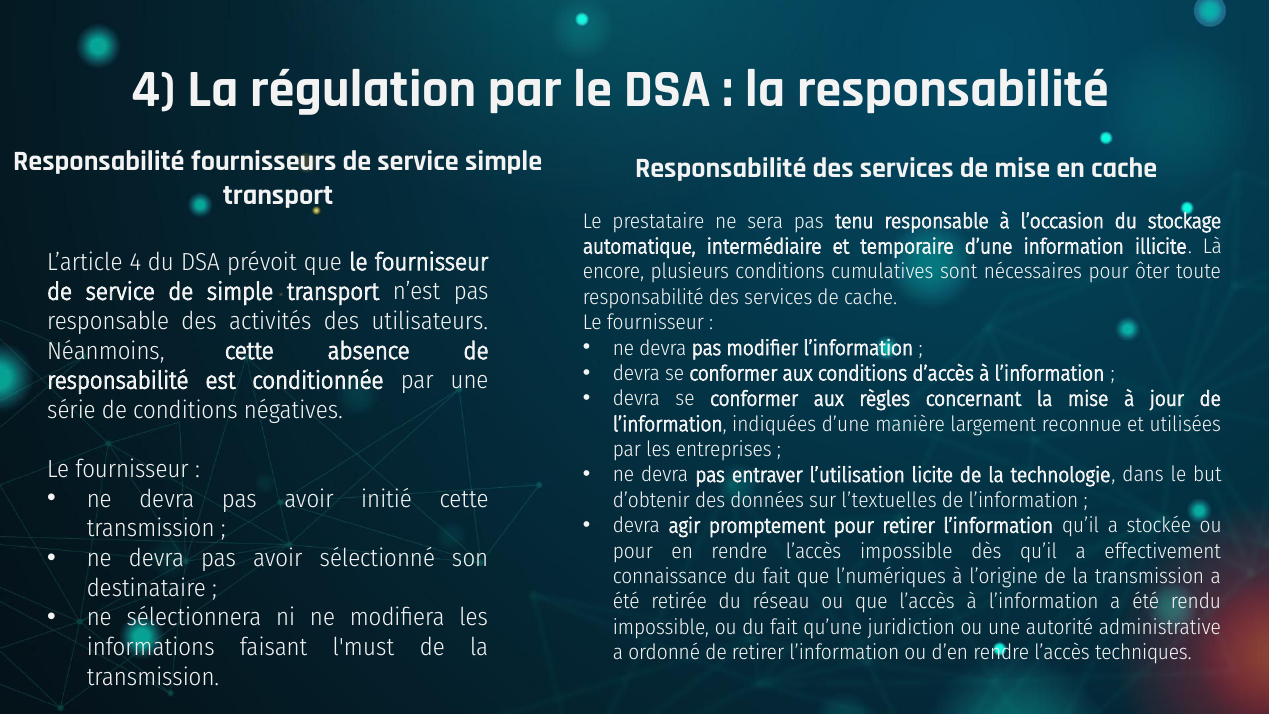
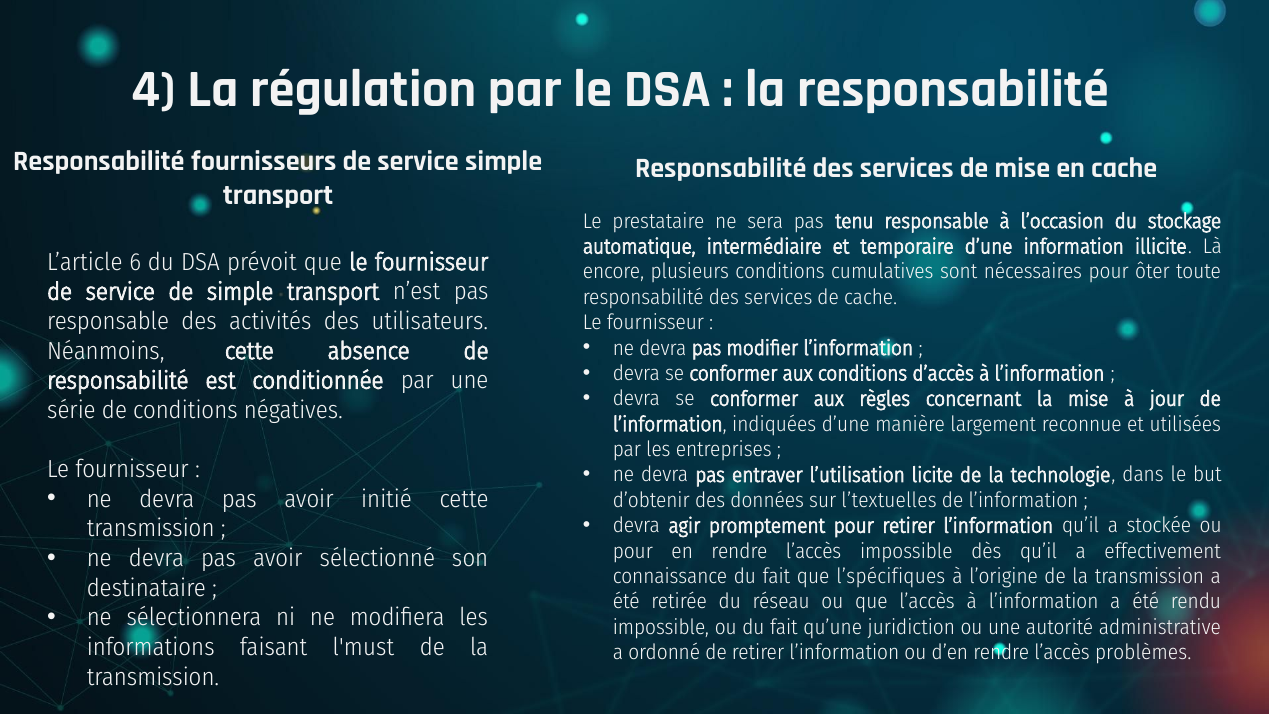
L’article 4: 4 -> 6
l’numériques: l’numériques -> l’spécifiques
techniques: techniques -> problèmes
